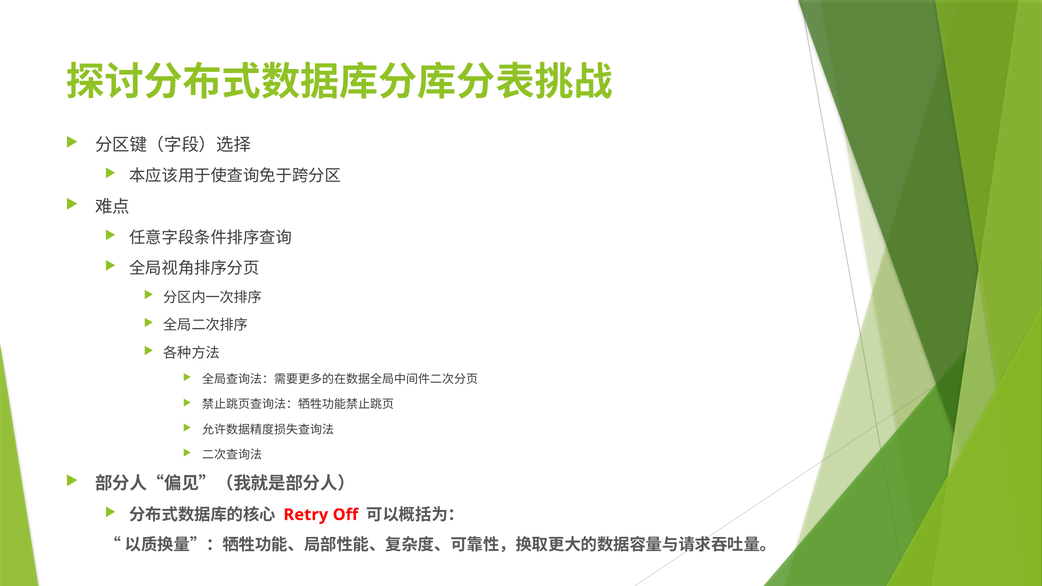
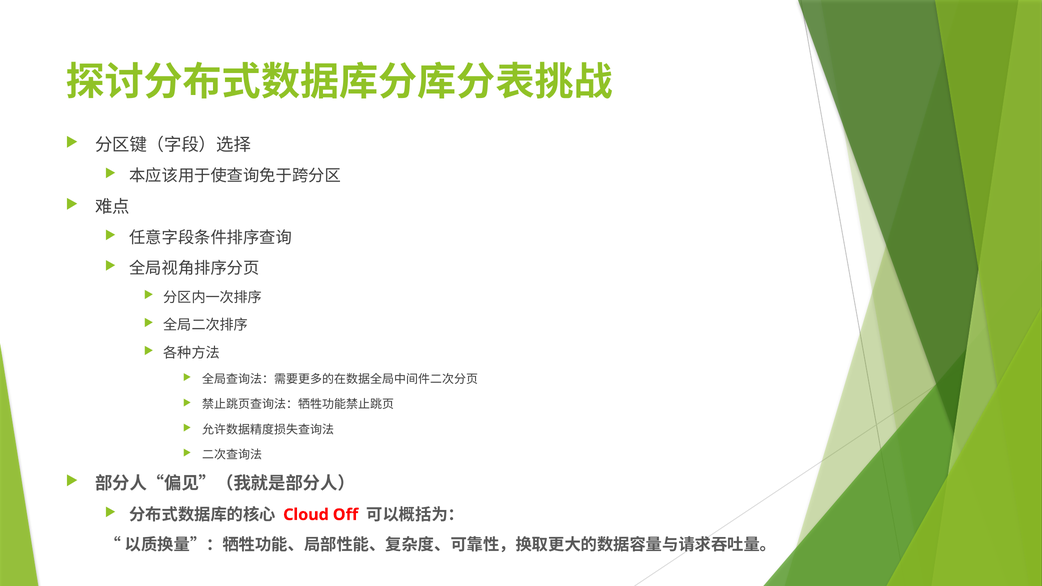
Retry: Retry -> Cloud
